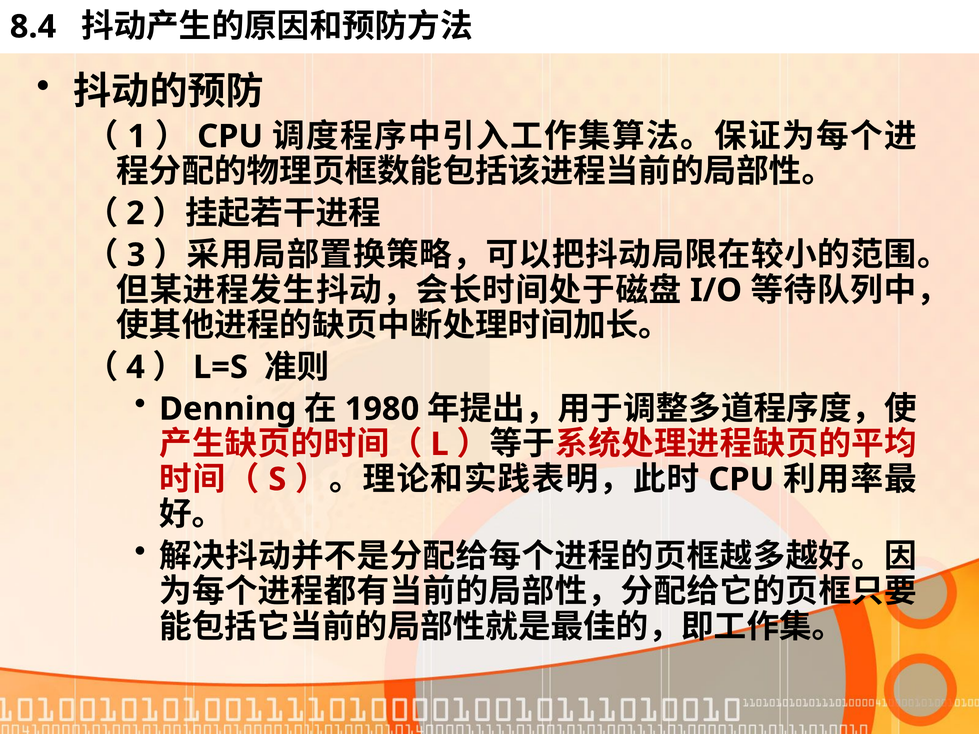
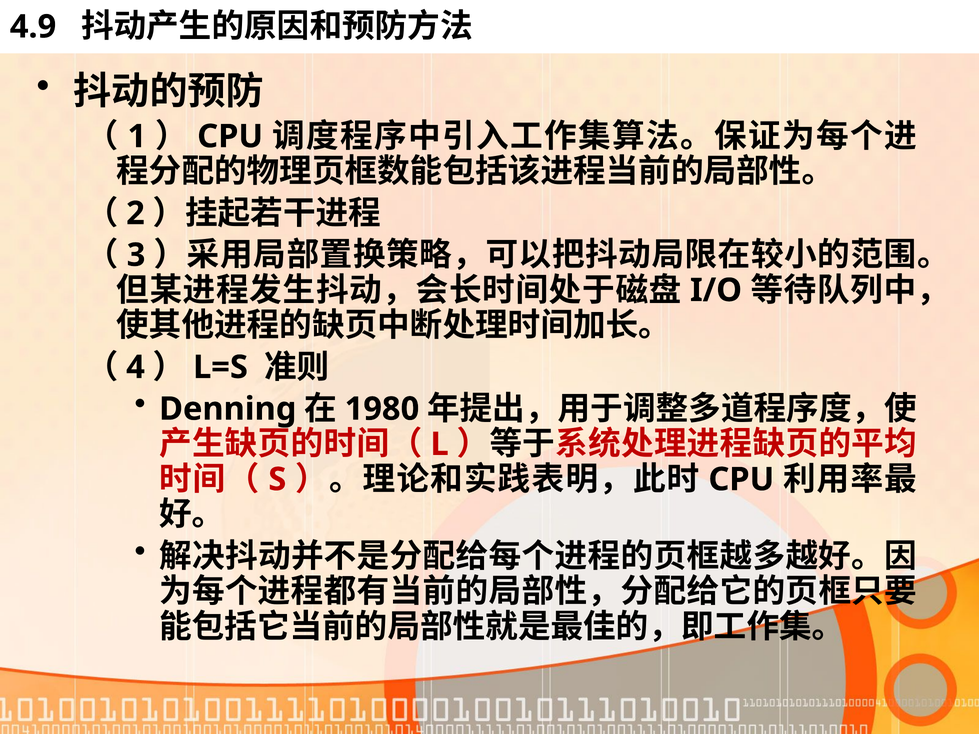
8.4: 8.4 -> 4.9
